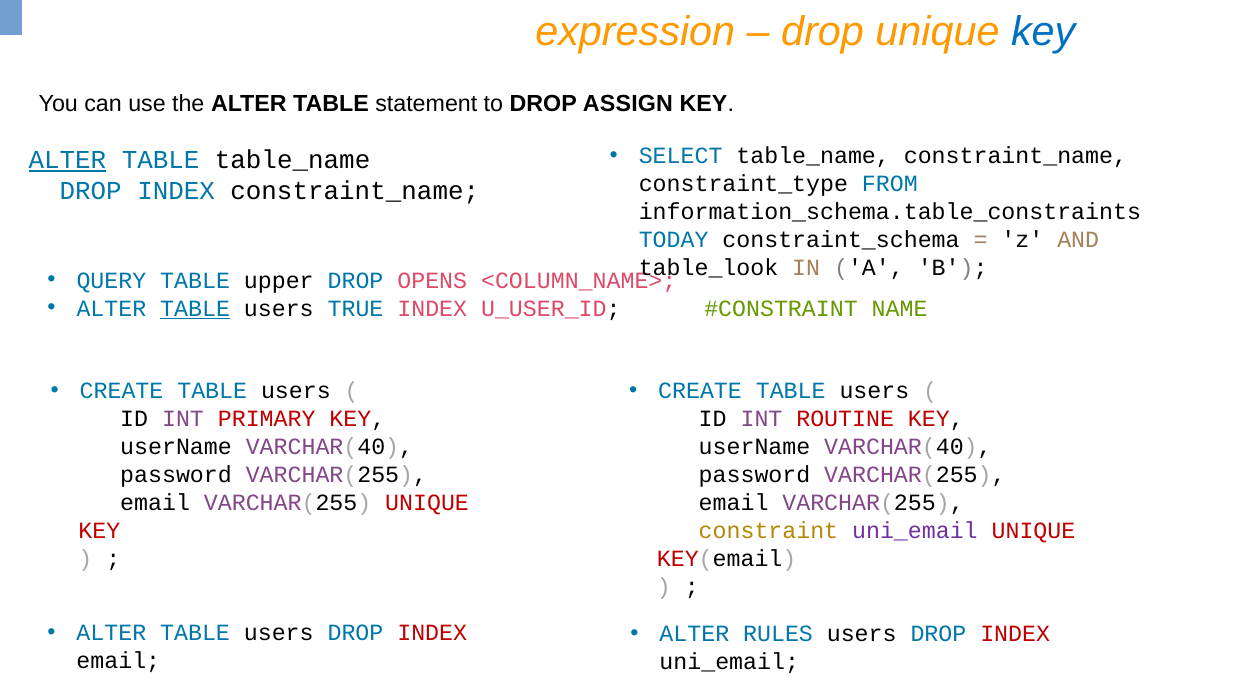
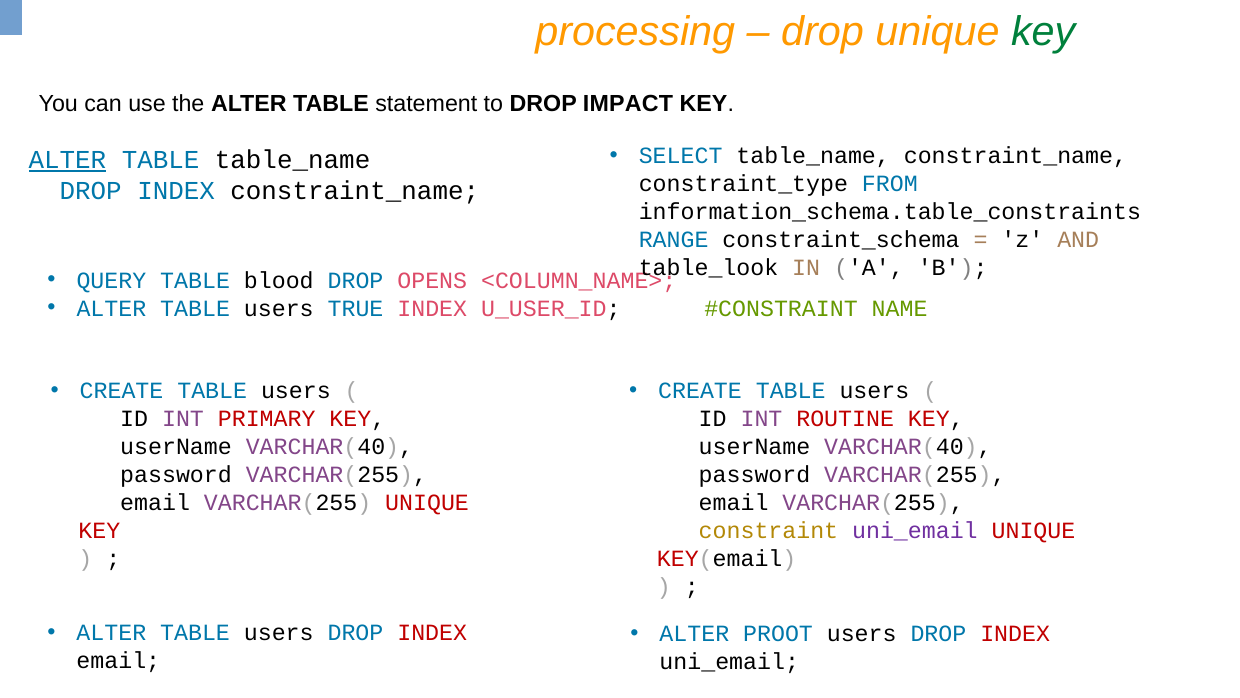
expression: expression -> processing
key at (1043, 32) colour: blue -> green
ASSIGN: ASSIGN -> IMPACT
TODAY: TODAY -> RANGE
upper: upper -> blood
TABLE at (195, 308) underline: present -> none
RULES: RULES -> PROOT
